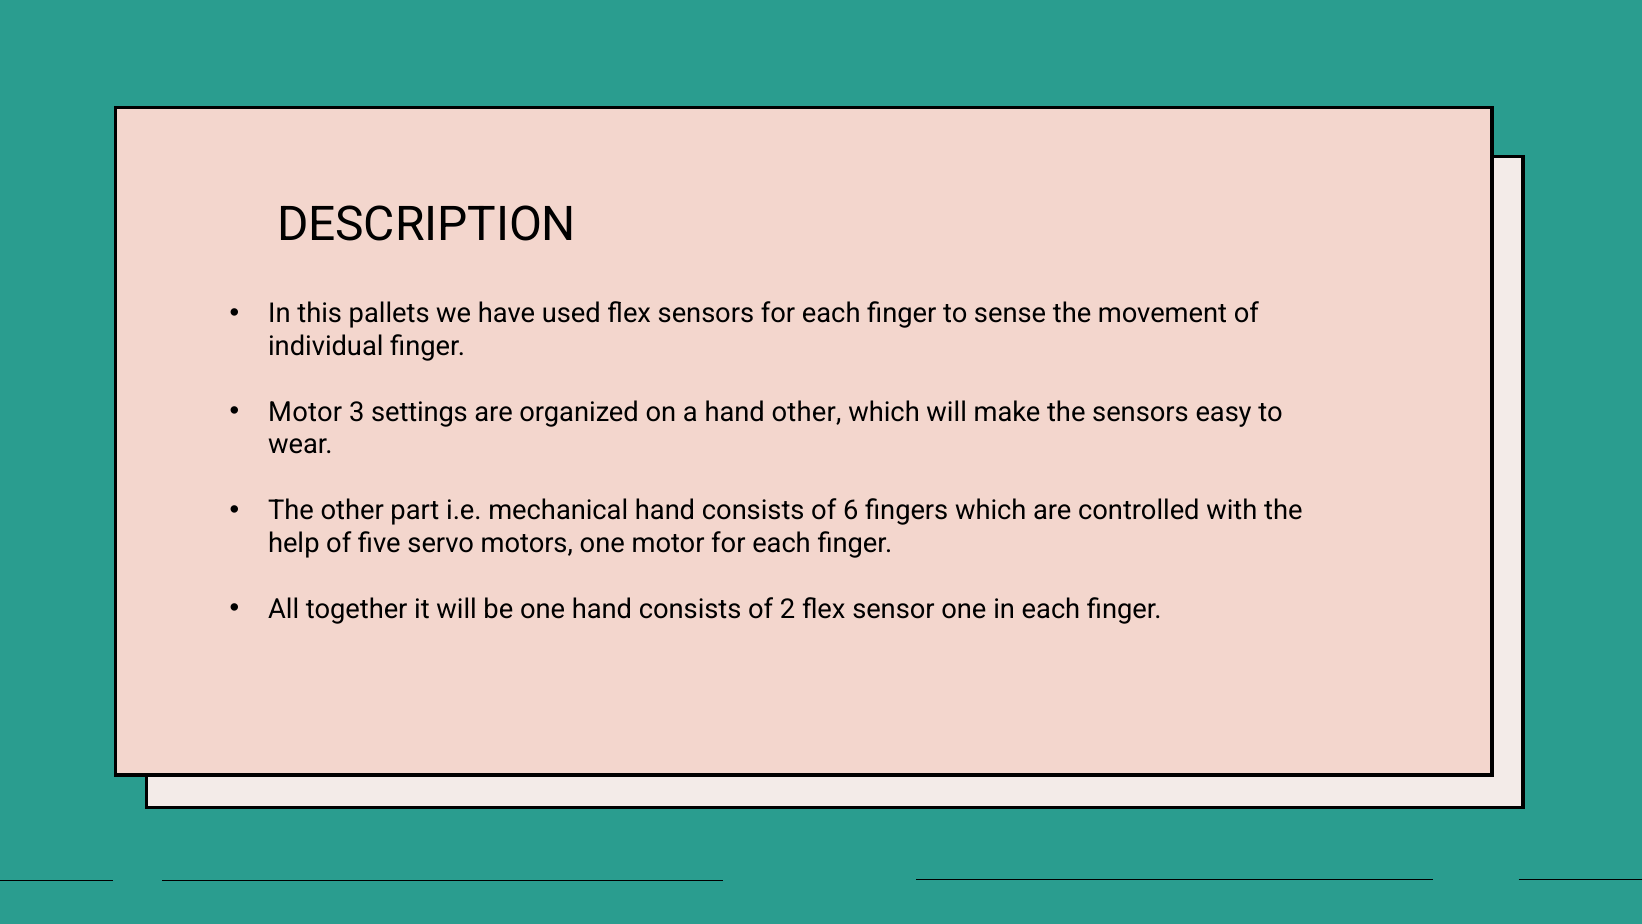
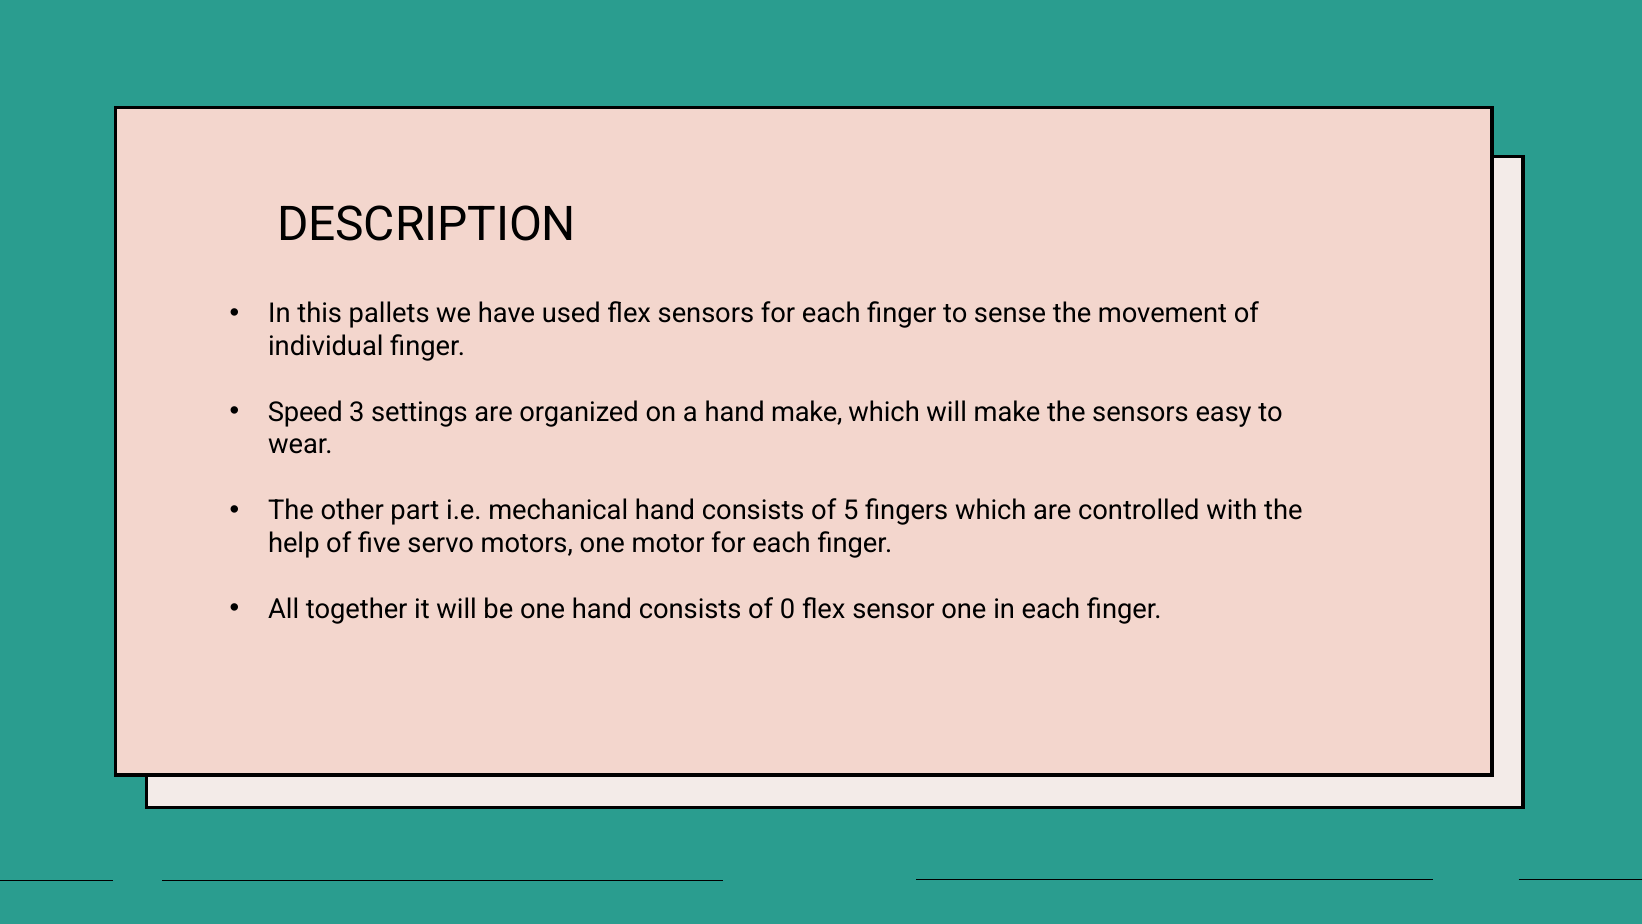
Motor at (305, 412): Motor -> Speed
hand other: other -> make
6: 6 -> 5
2: 2 -> 0
